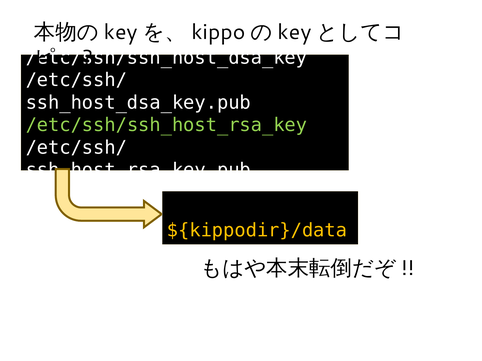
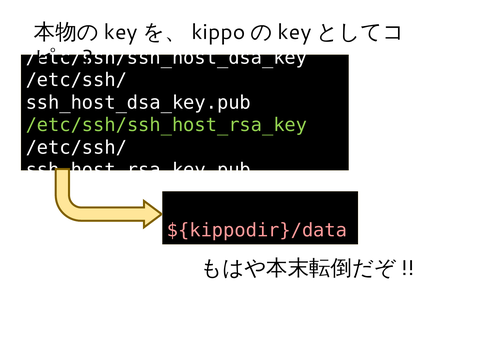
${kippodir}/data colour: yellow -> pink
